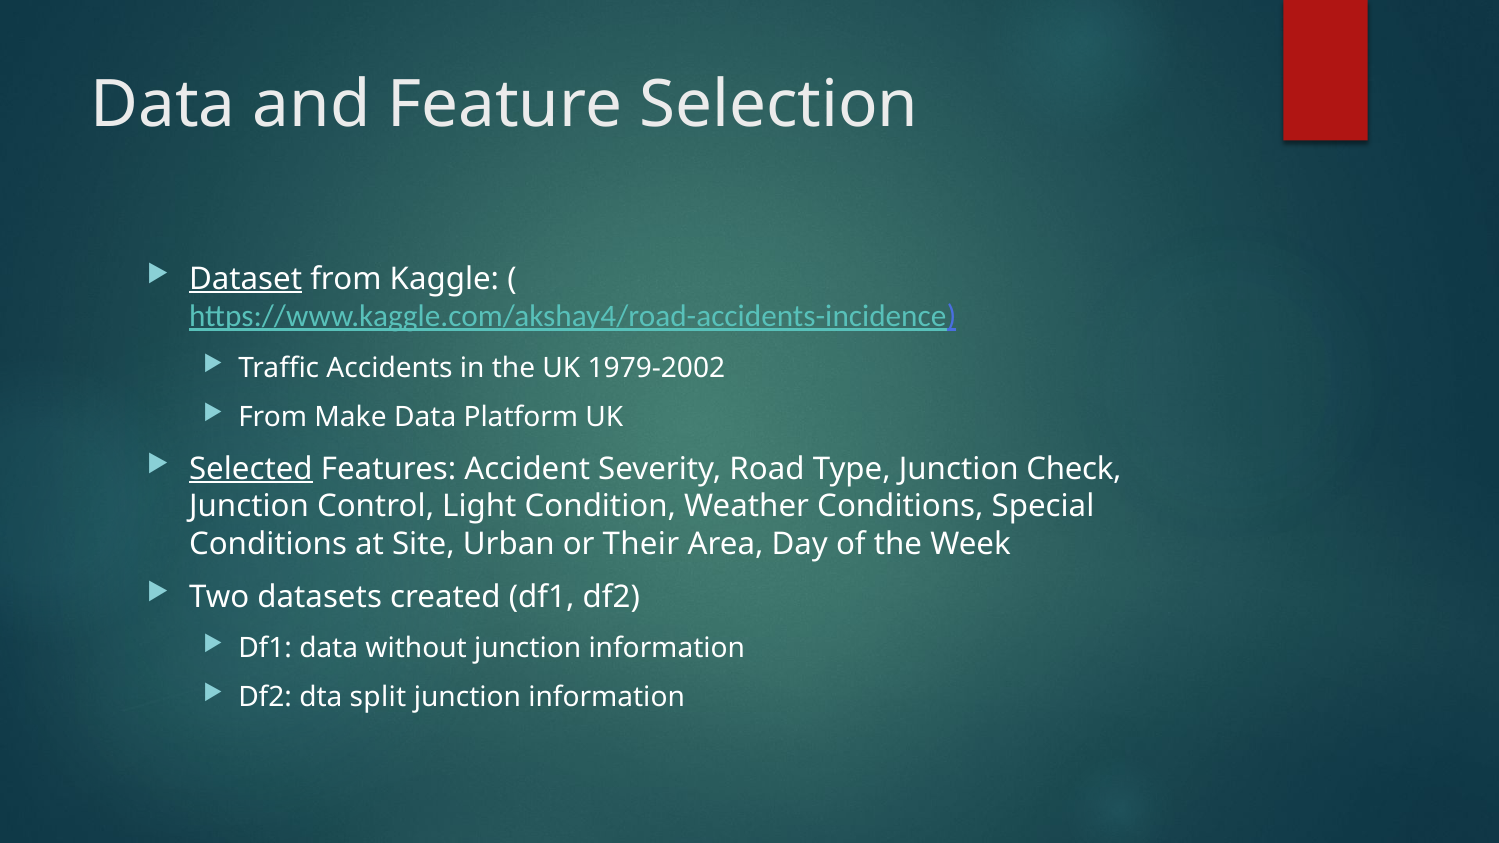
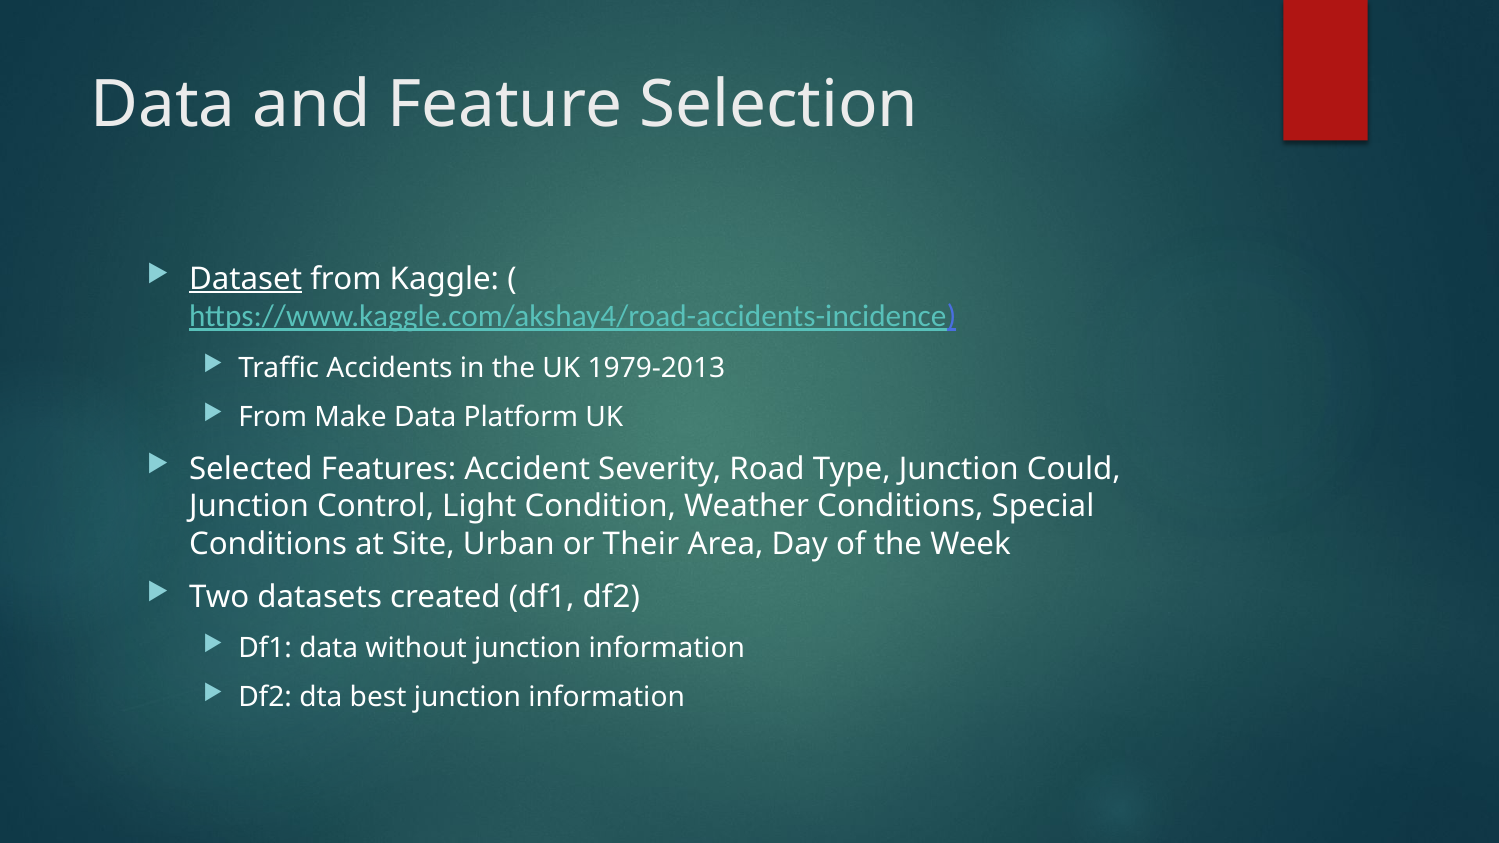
1979-2002: 1979-2002 -> 1979-2013
Selected underline: present -> none
Check: Check -> Could
split: split -> best
